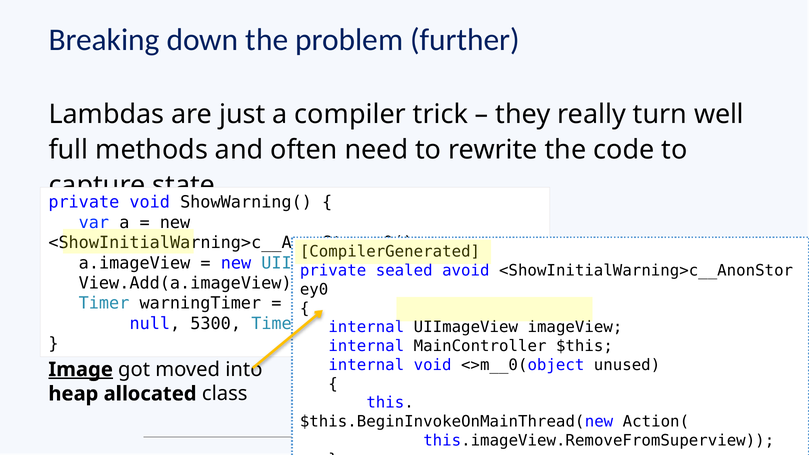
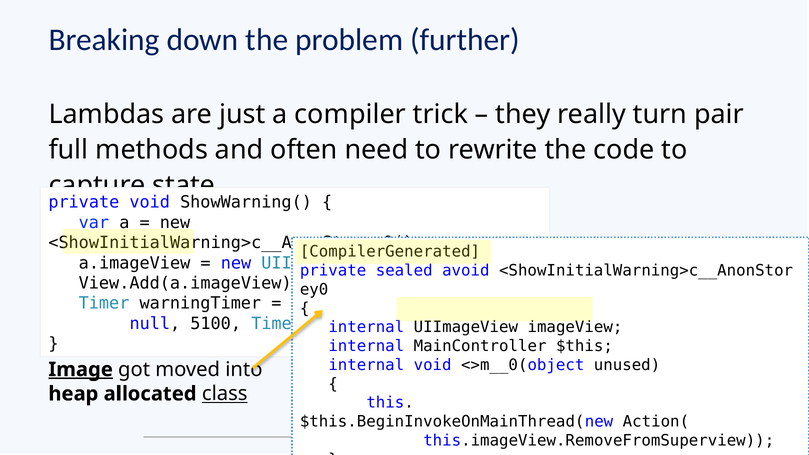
well: well -> pair
5300: 5300 -> 5100
class underline: none -> present
